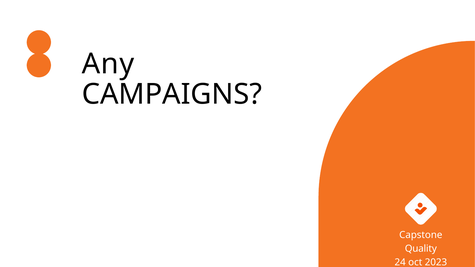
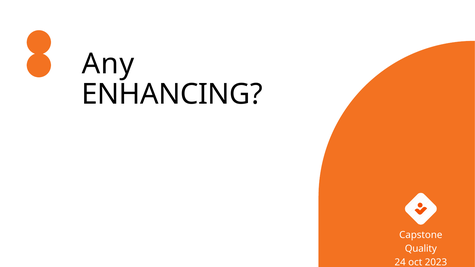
CAMPAIGNS: CAMPAIGNS -> ENHANCING
